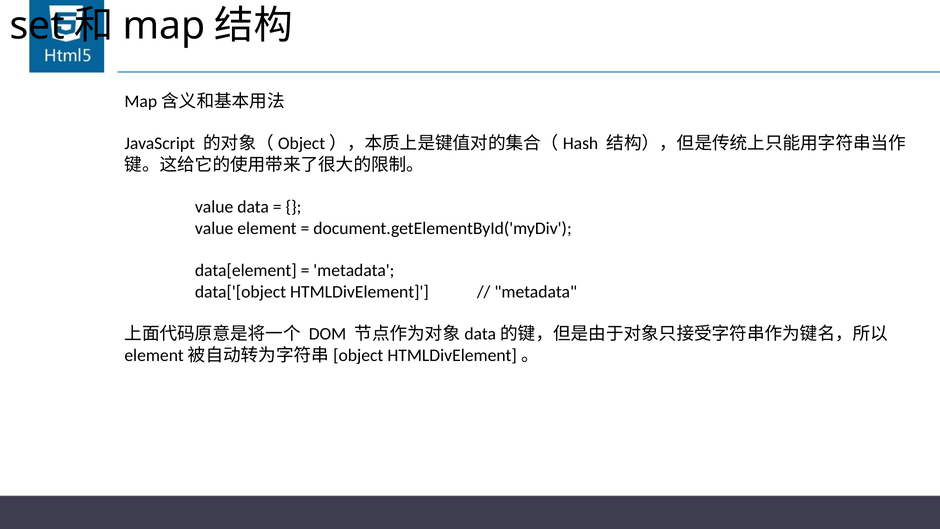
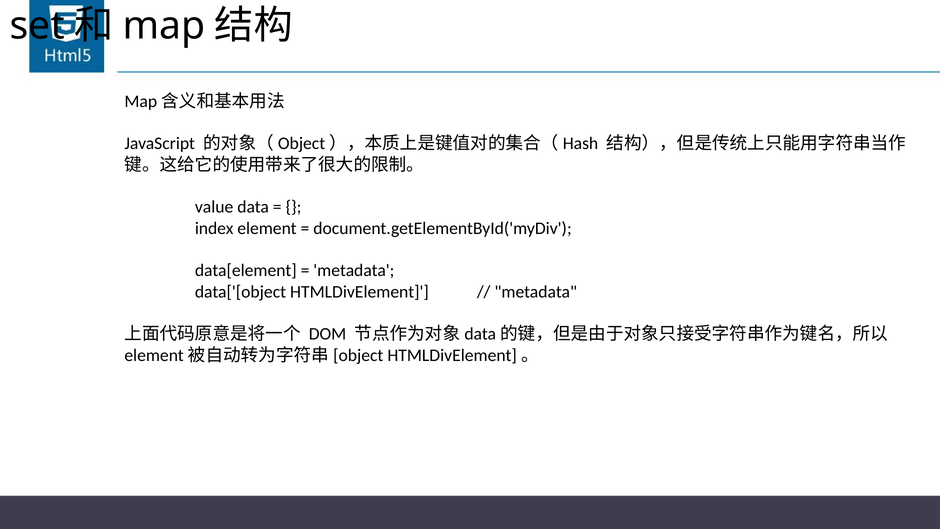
value at (214, 228): value -> index
